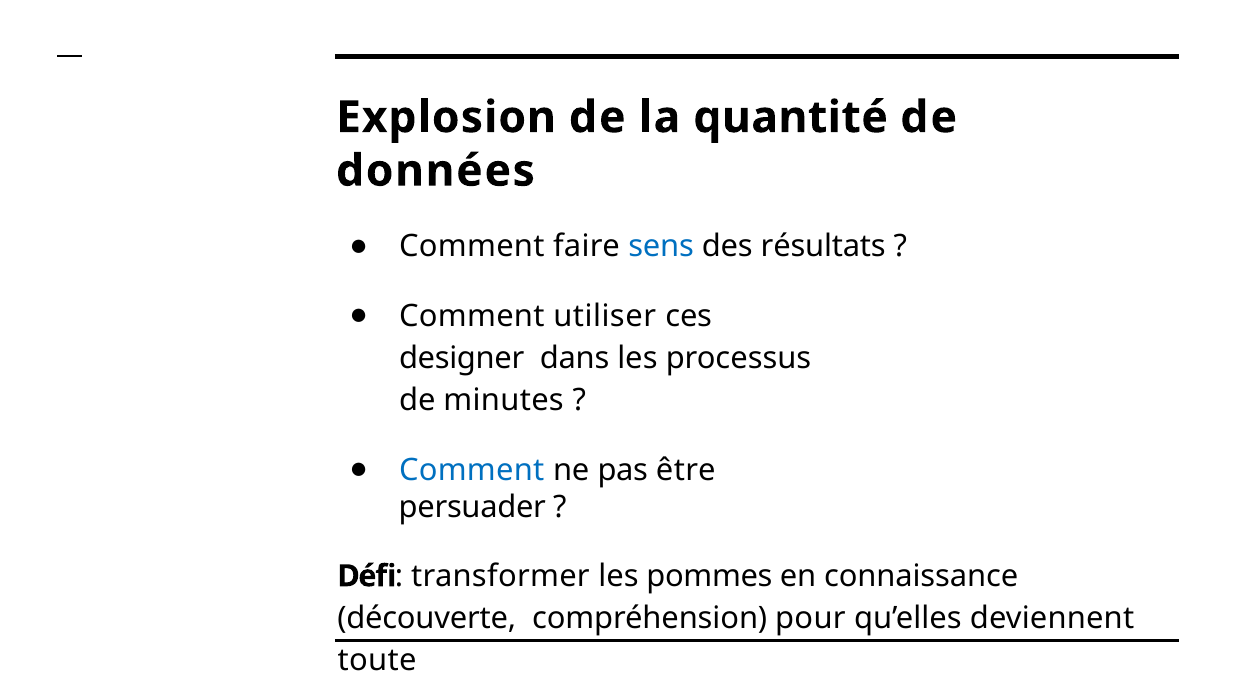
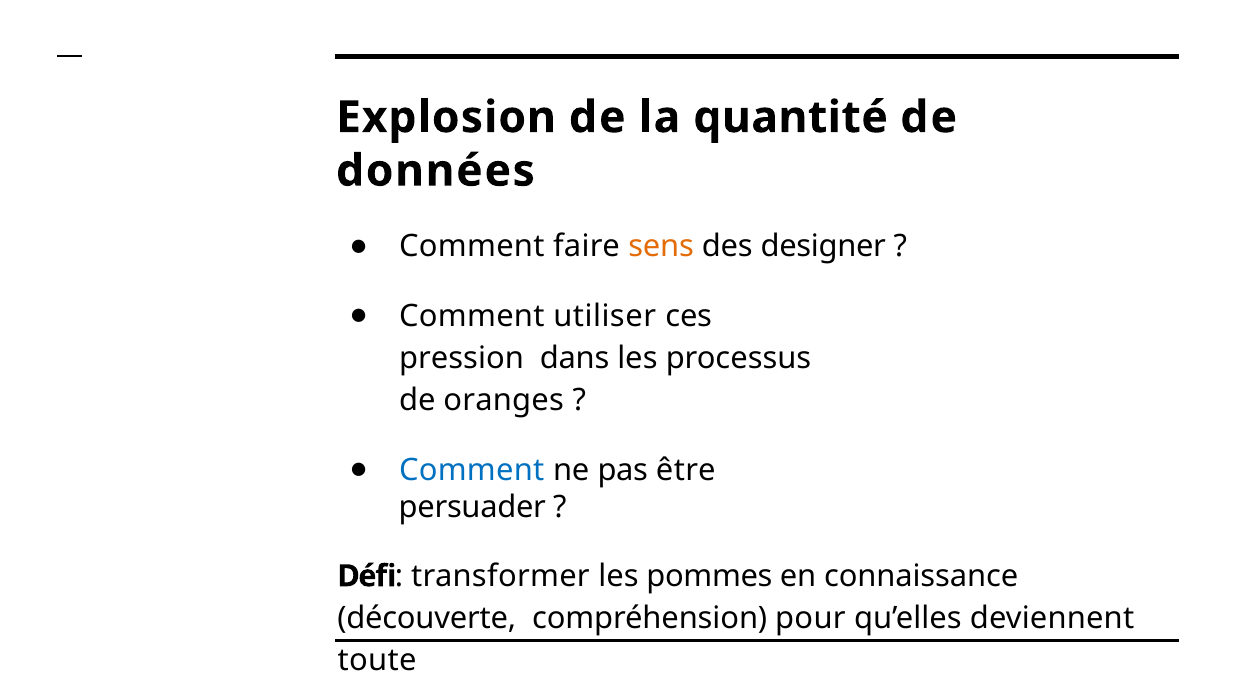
sens colour: blue -> orange
résultats: résultats -> designer
designer: designer -> pression
minutes: minutes -> oranges
